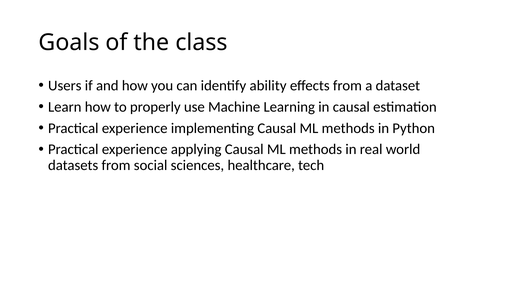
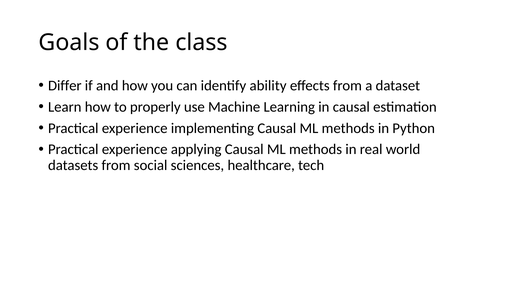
Users: Users -> Differ
